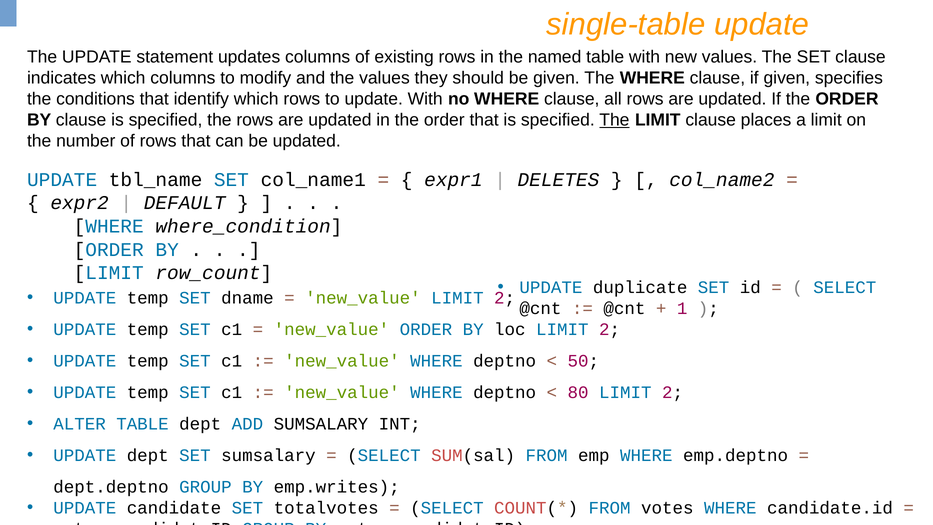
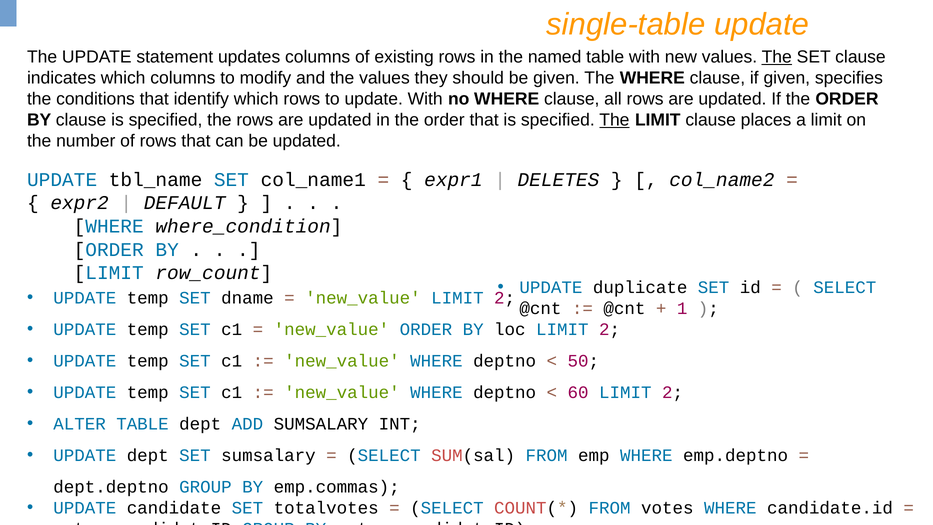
The at (777, 57) underline: none -> present
80: 80 -> 60
emp.writes: emp.writes -> emp.commas
